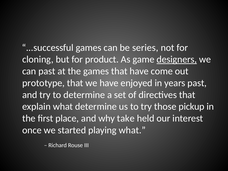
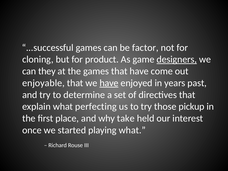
series: series -> factor
can past: past -> they
prototype: prototype -> enjoyable
have at (109, 83) underline: none -> present
what determine: determine -> perfecting
